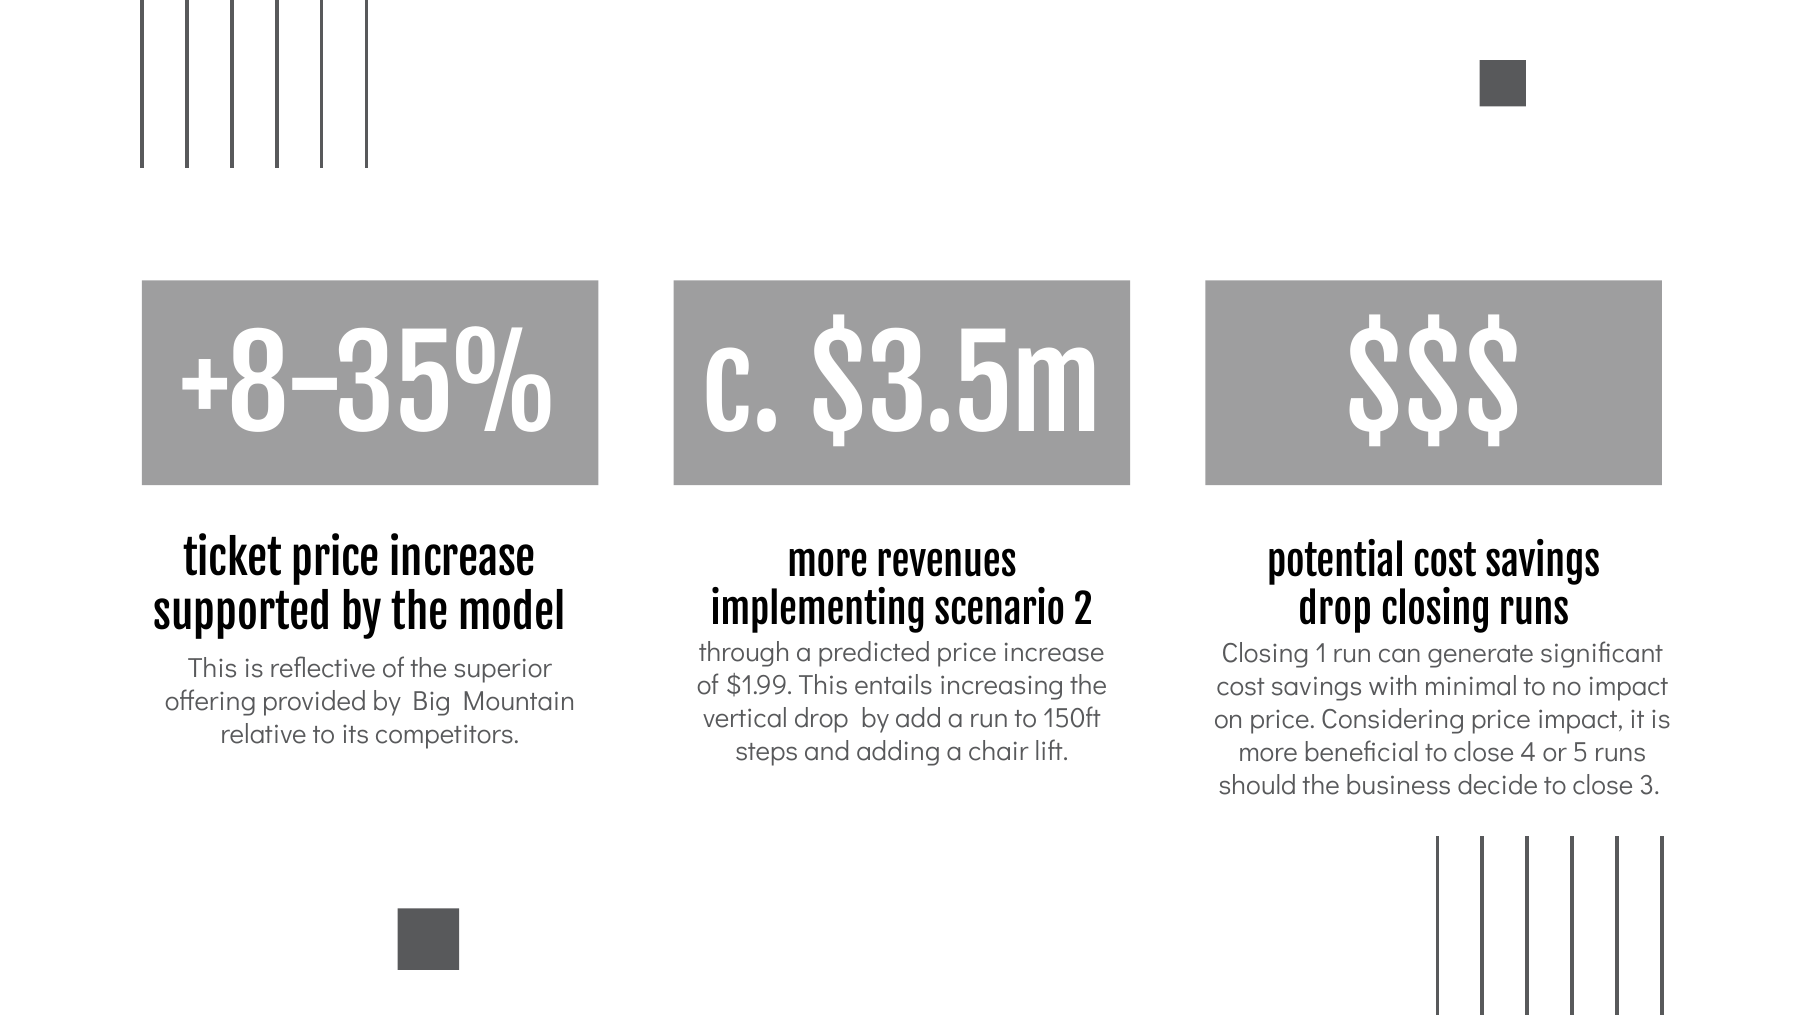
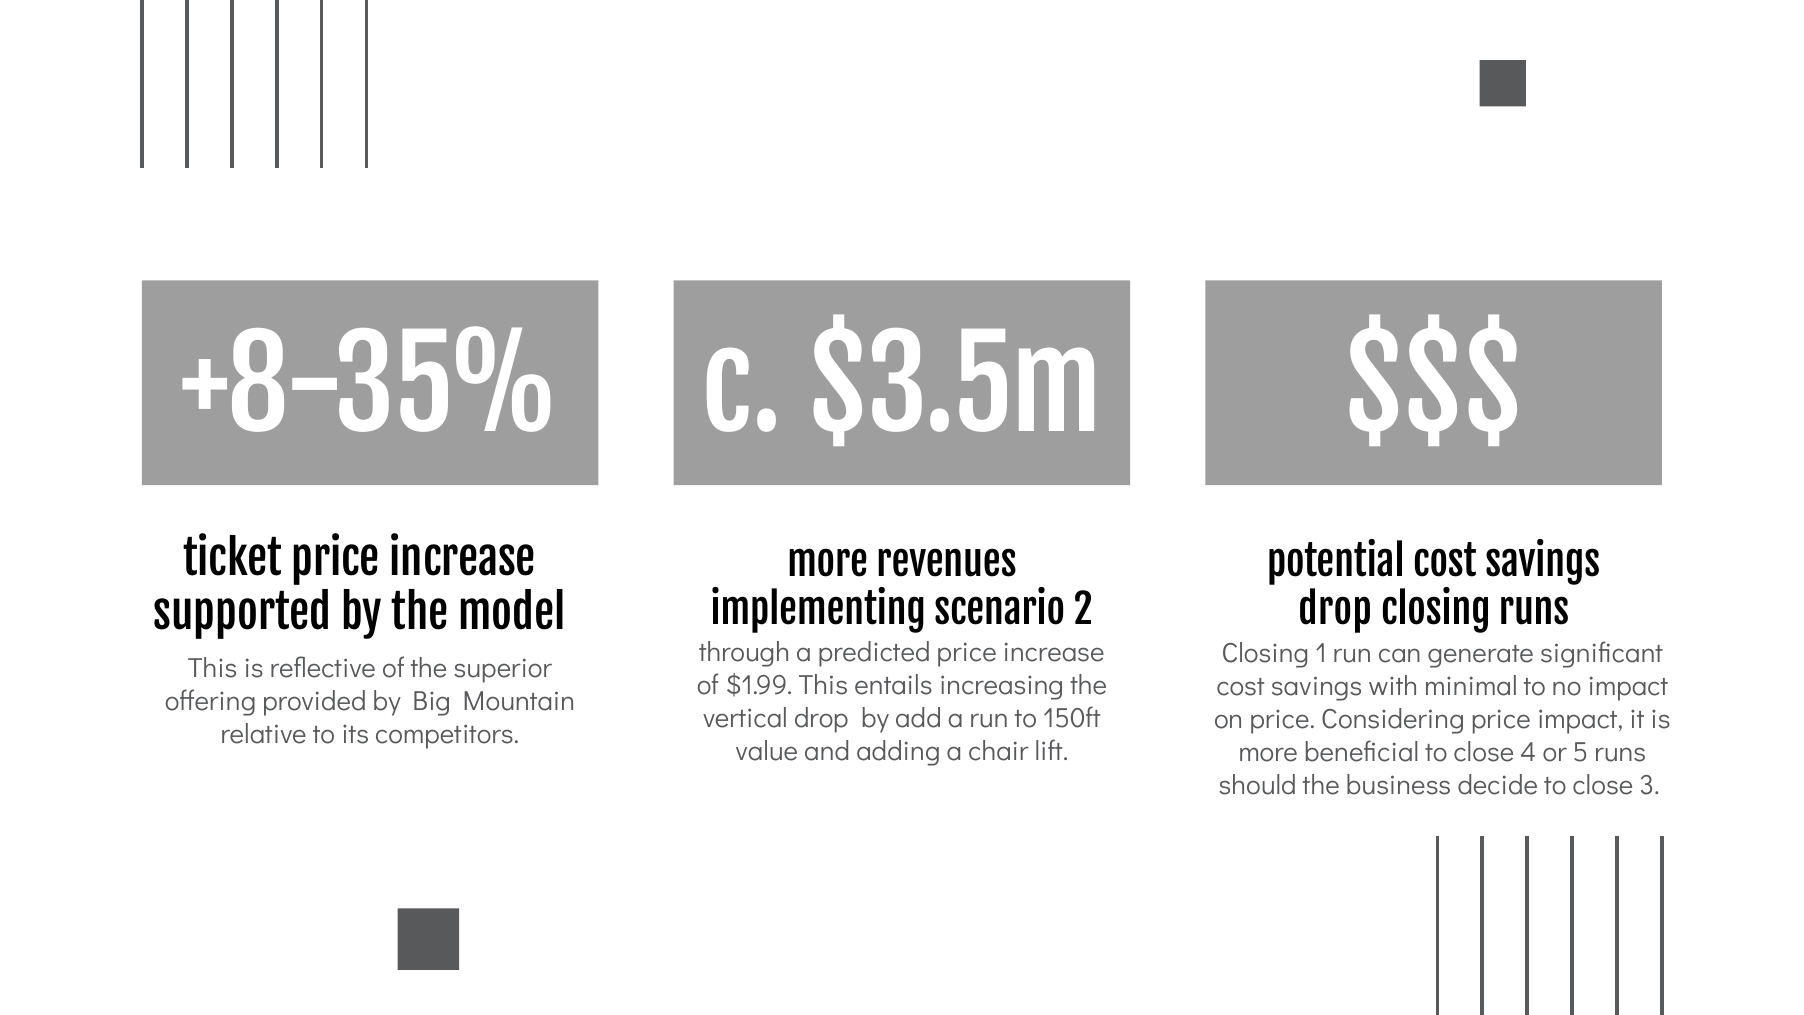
steps: steps -> value
